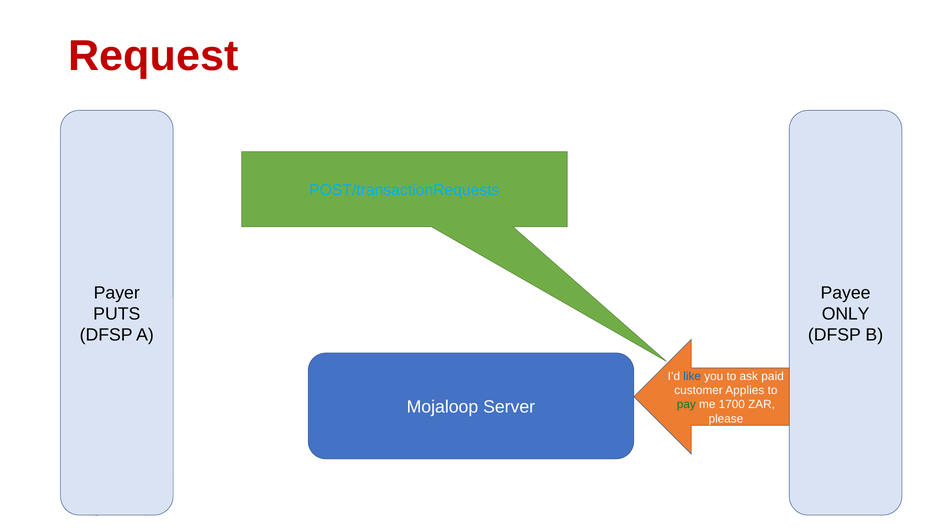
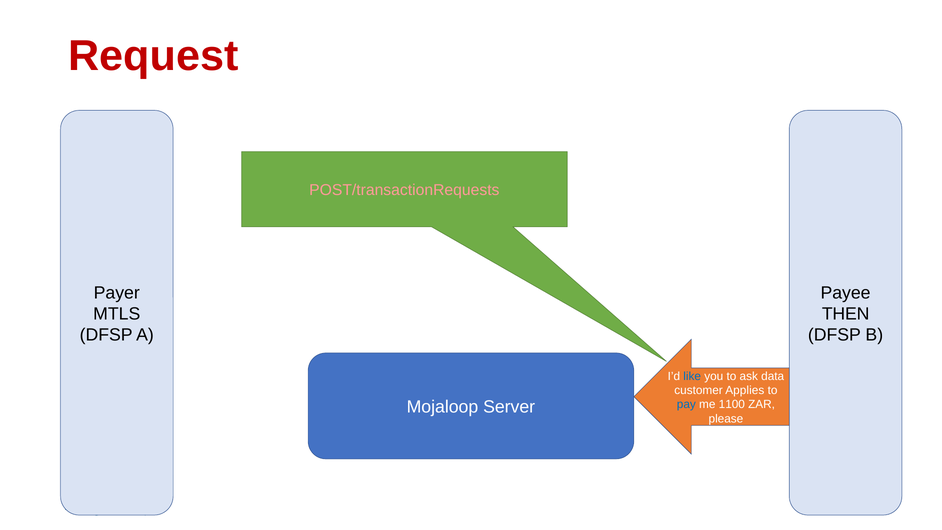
POST/transactionRequests colour: light blue -> pink
PUTS: PUTS -> MTLS
ONLY: ONLY -> THEN
paid: paid -> data
pay colour: green -> blue
1700: 1700 -> 1100
